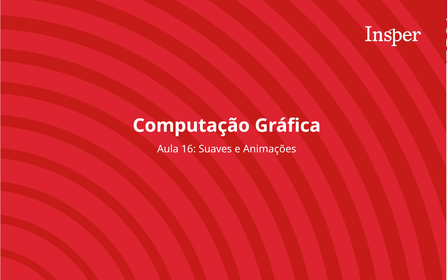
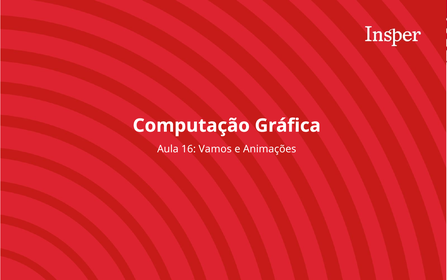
Suaves: Suaves -> Vamos
